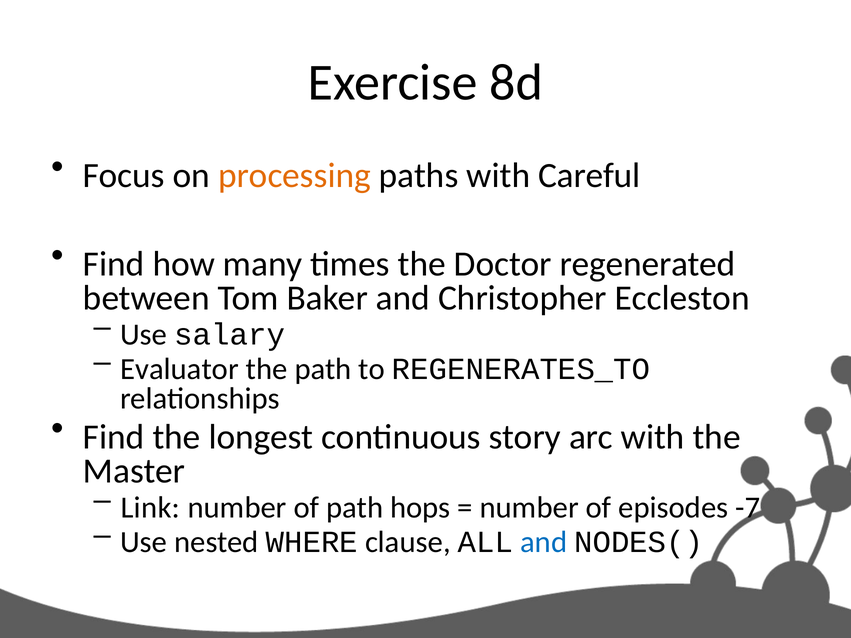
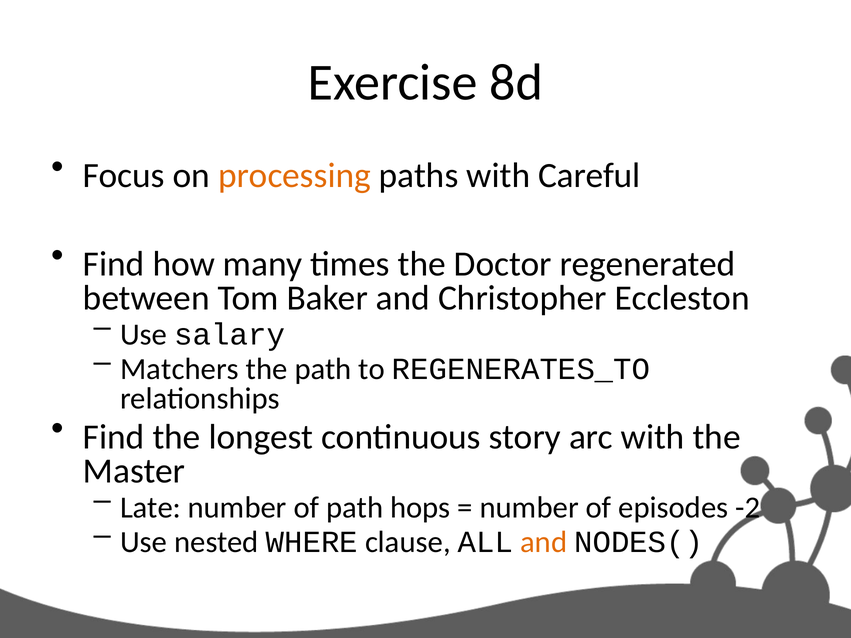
Evaluator: Evaluator -> Matchers
Link: Link -> Late
-7: -7 -> -2
and at (544, 542) colour: blue -> orange
